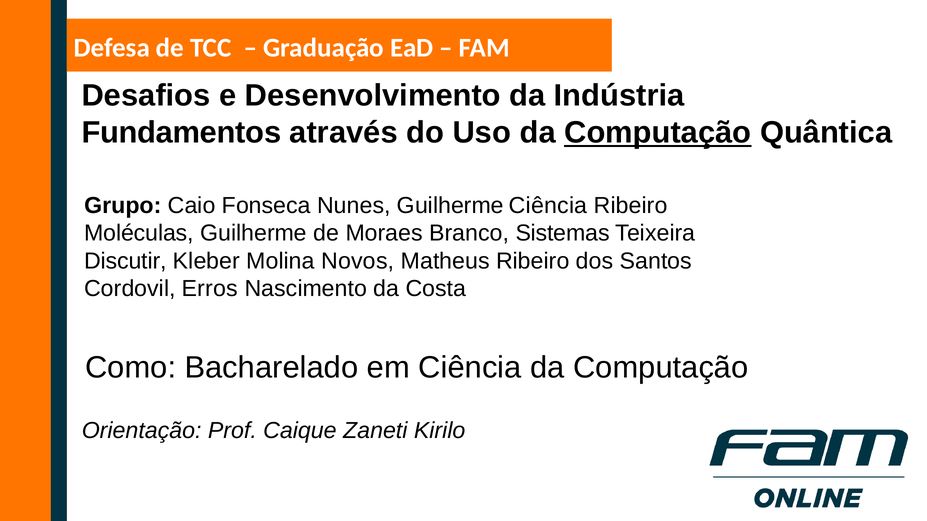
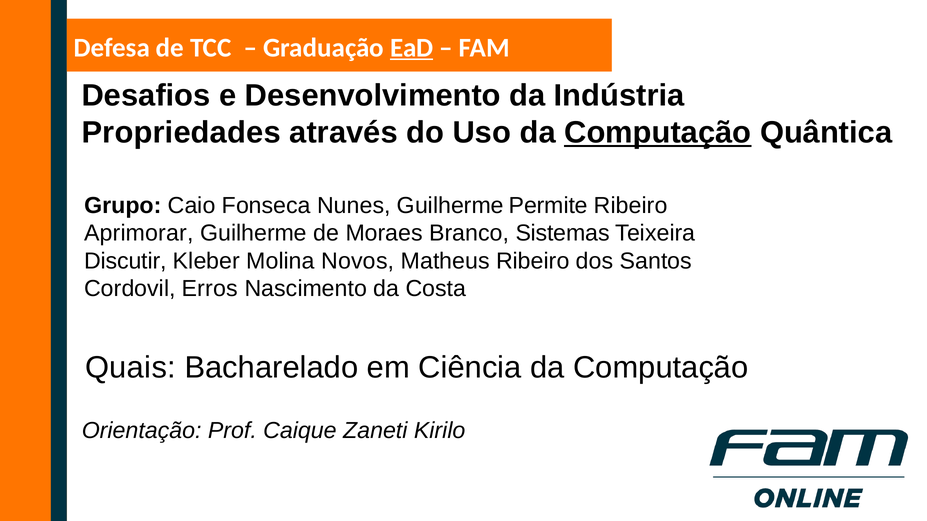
EaD underline: none -> present
Fundamentos: Fundamentos -> Propriedades
Guilherme Ciência: Ciência -> Permite
Moléculas: Moléculas -> Aprimorar
Como: Como -> Quais
